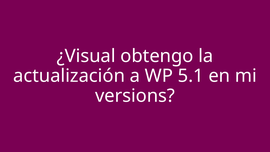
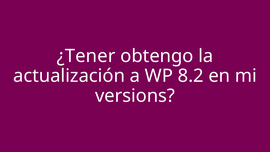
¿Visual: ¿Visual -> ¿Tener
5.1: 5.1 -> 8.2
